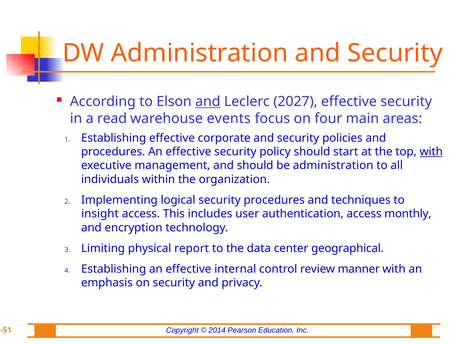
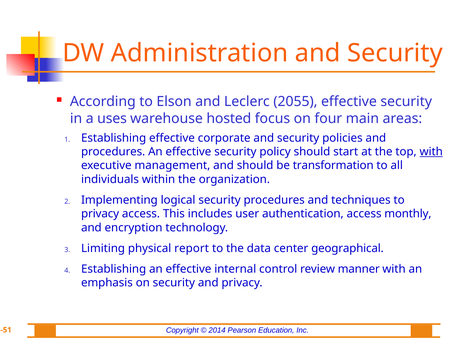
and at (208, 102) underline: present -> none
2027: 2027 -> 2055
read: read -> uses
events: events -> hosted
be administration: administration -> transformation
insight at (100, 214): insight -> privacy
